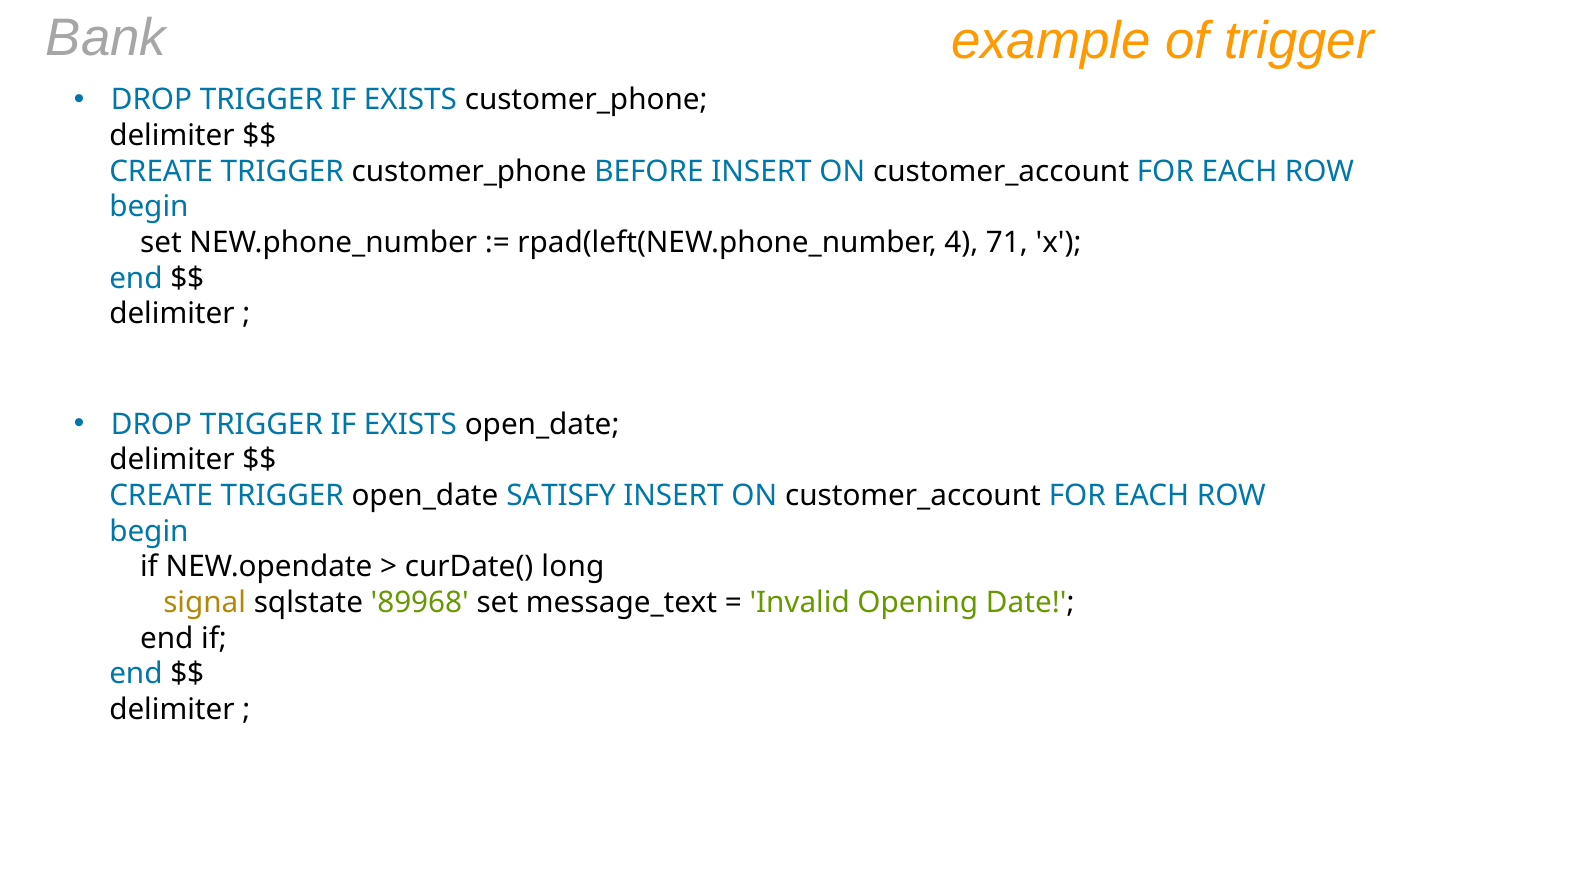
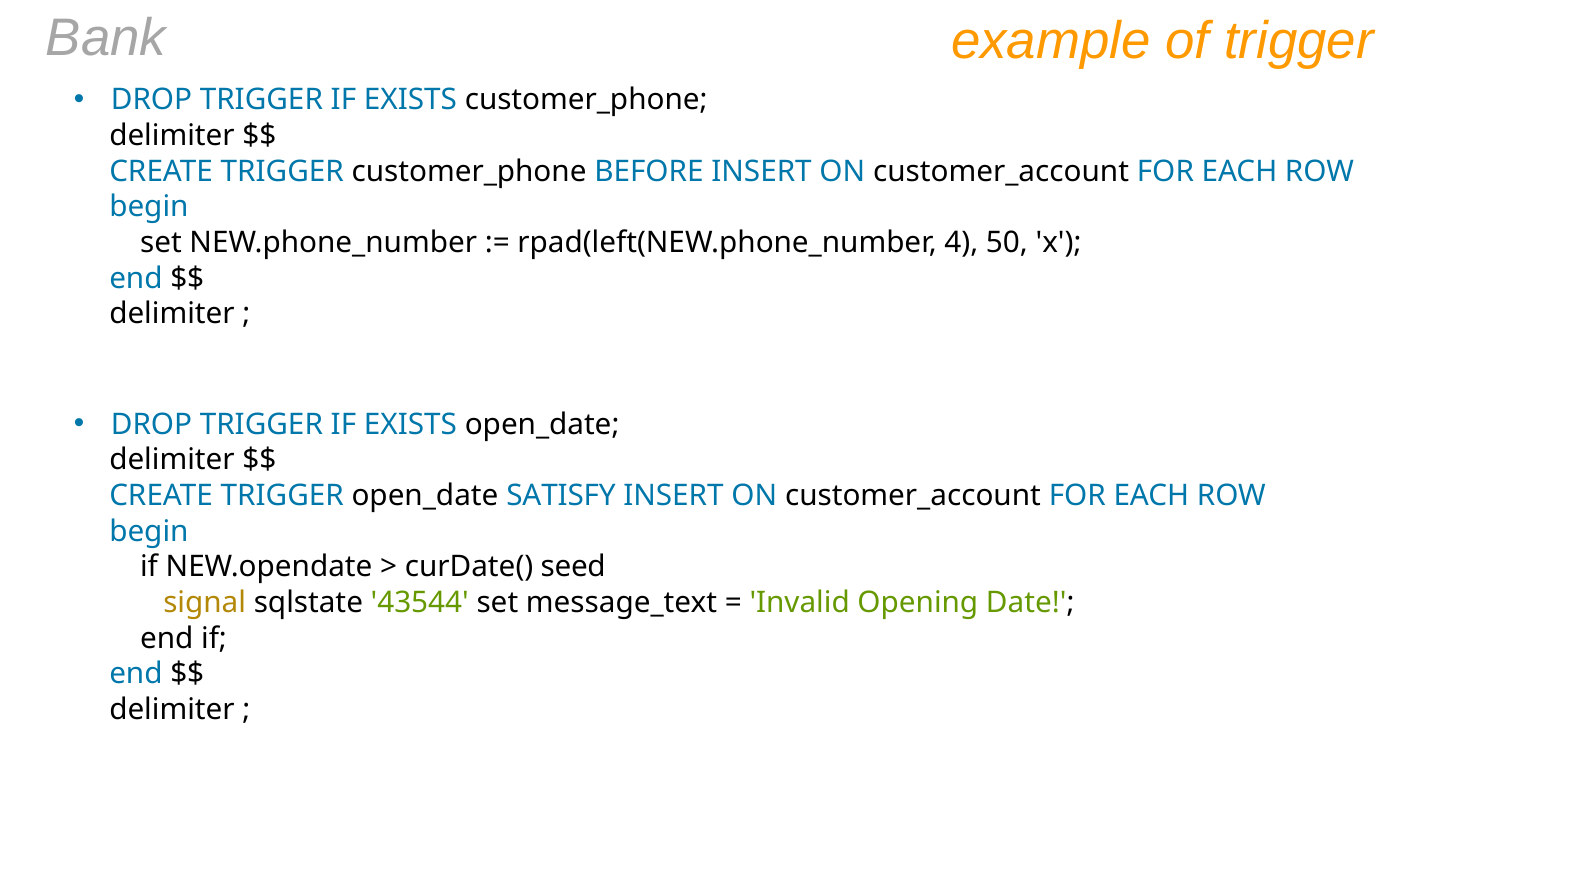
71: 71 -> 50
long: long -> seed
89968: 89968 -> 43544
